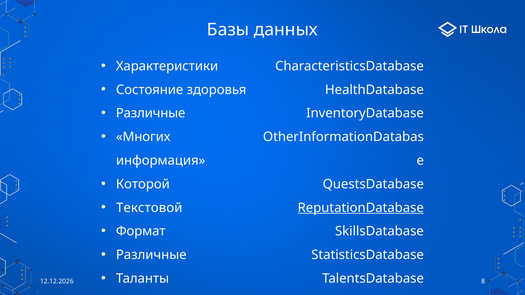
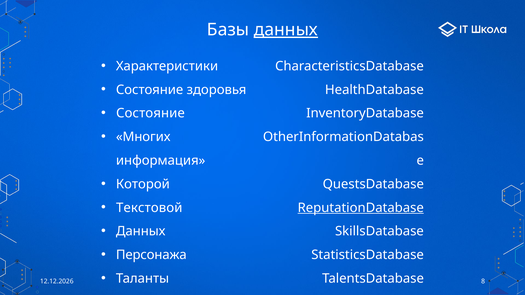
данных at (286, 30) underline: none -> present
Различные at (151, 113): Различные -> Состояние
Формат at (141, 232): Формат -> Данных
Различные at (151, 255): Различные -> Персонажа
